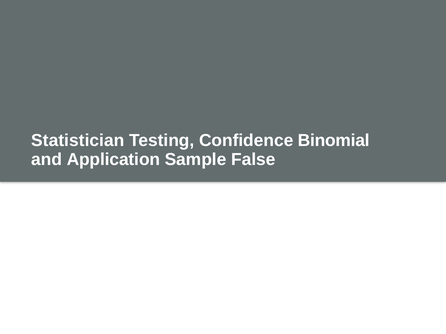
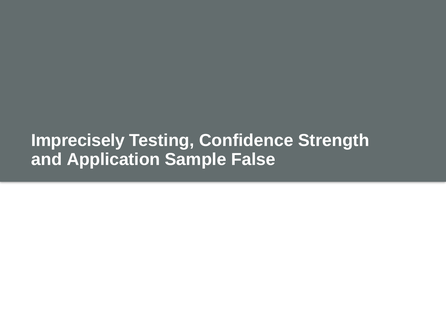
Statistician: Statistician -> Imprecisely
Binomial: Binomial -> Strength
